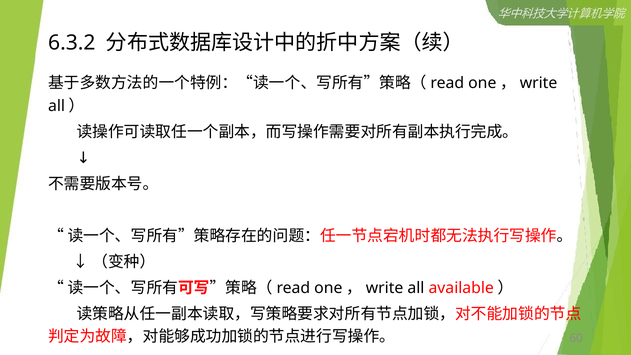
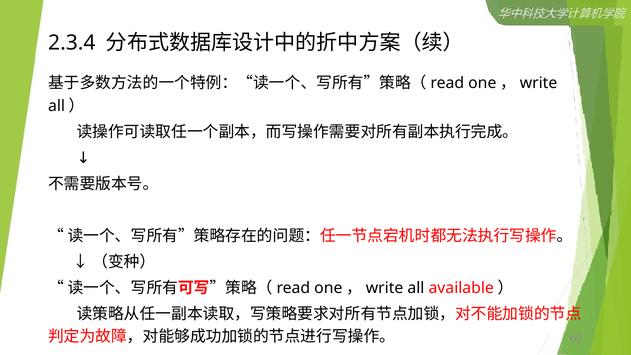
6.3.2: 6.3.2 -> 2.3.4
